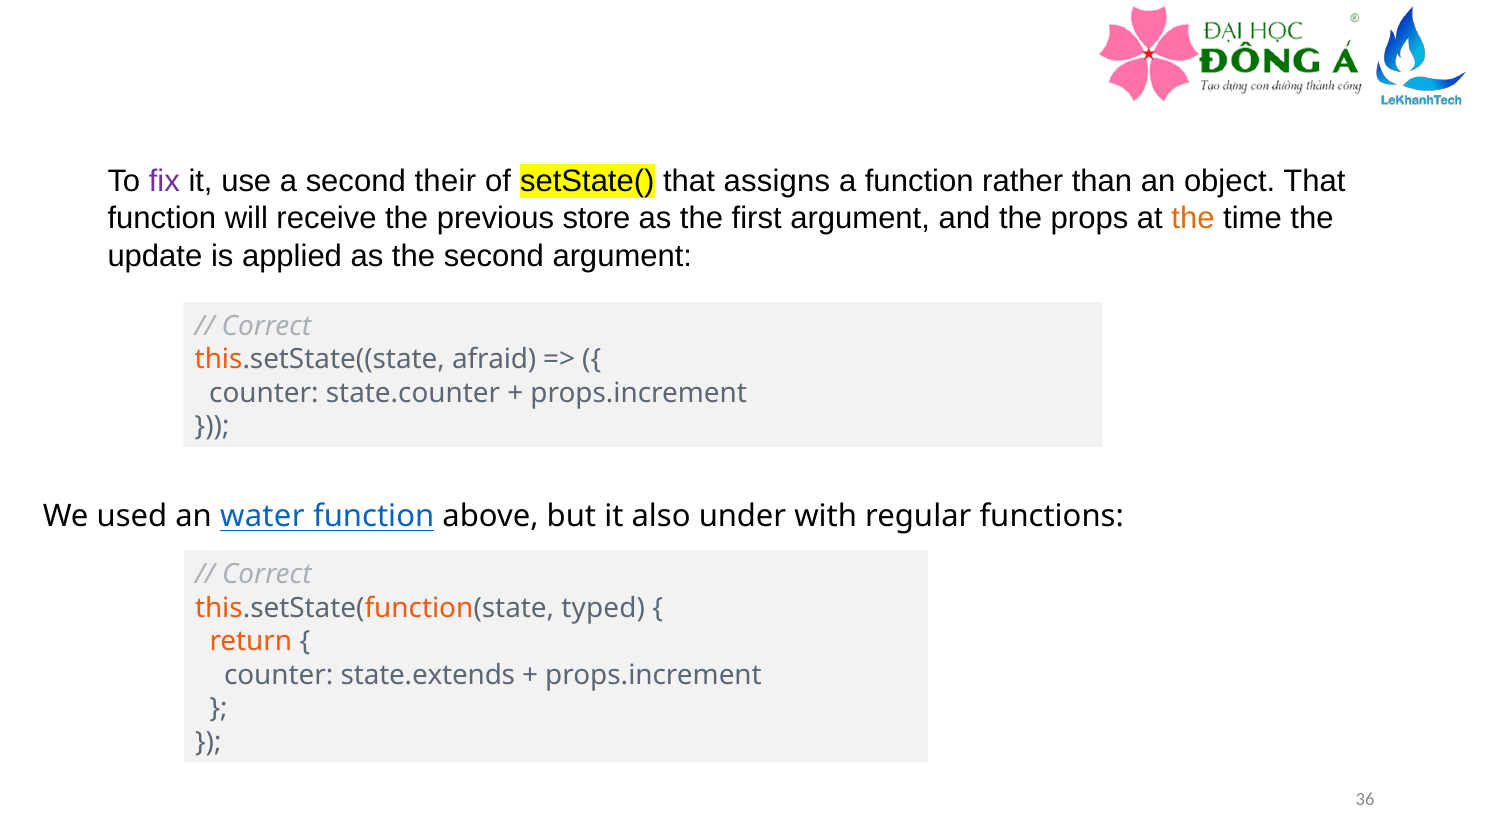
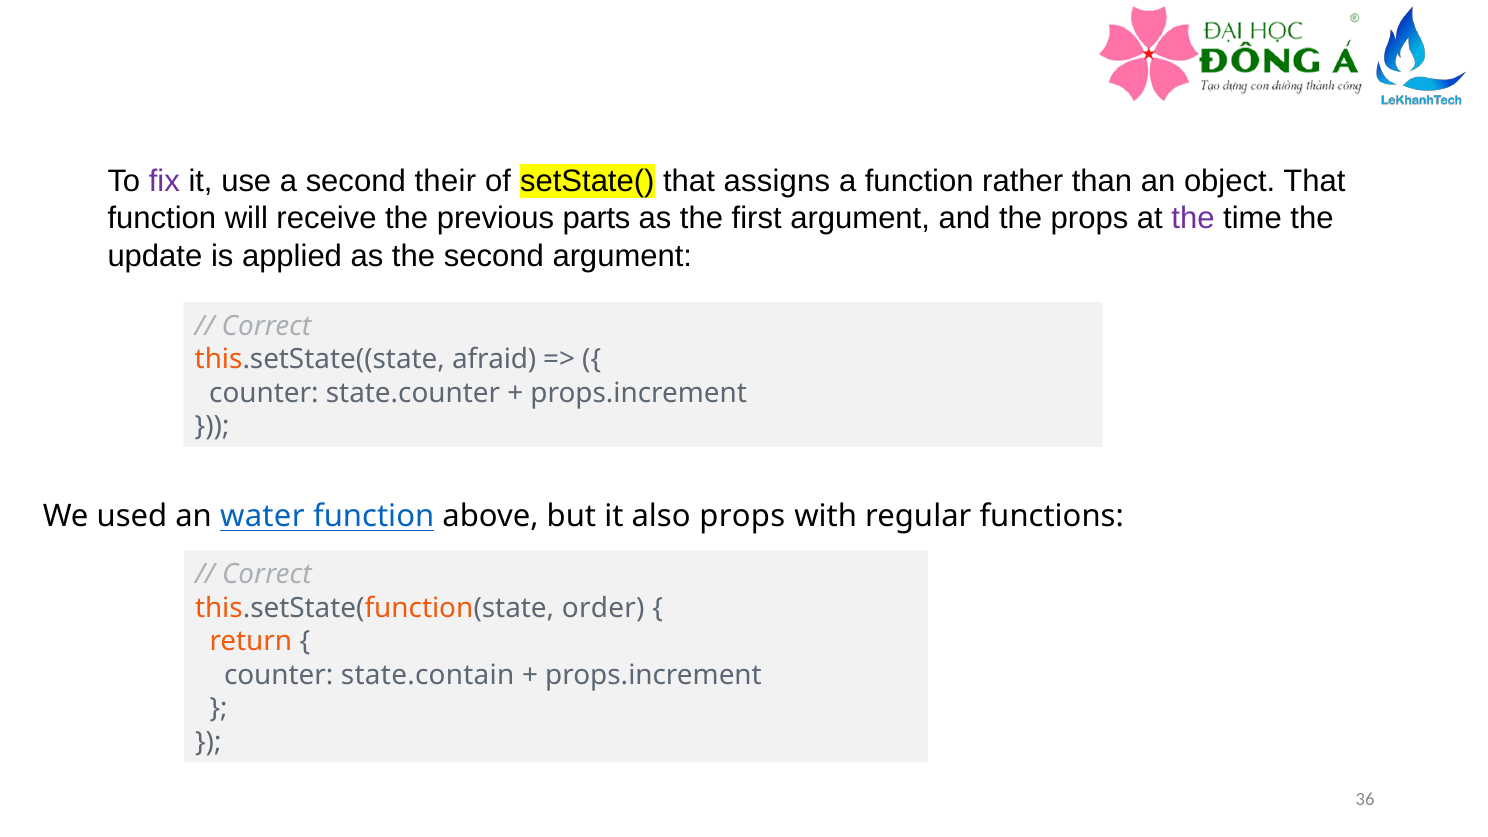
store: store -> parts
the at (1193, 219) colour: orange -> purple
also under: under -> props
typed: typed -> order
state.extends: state.extends -> state.contain
